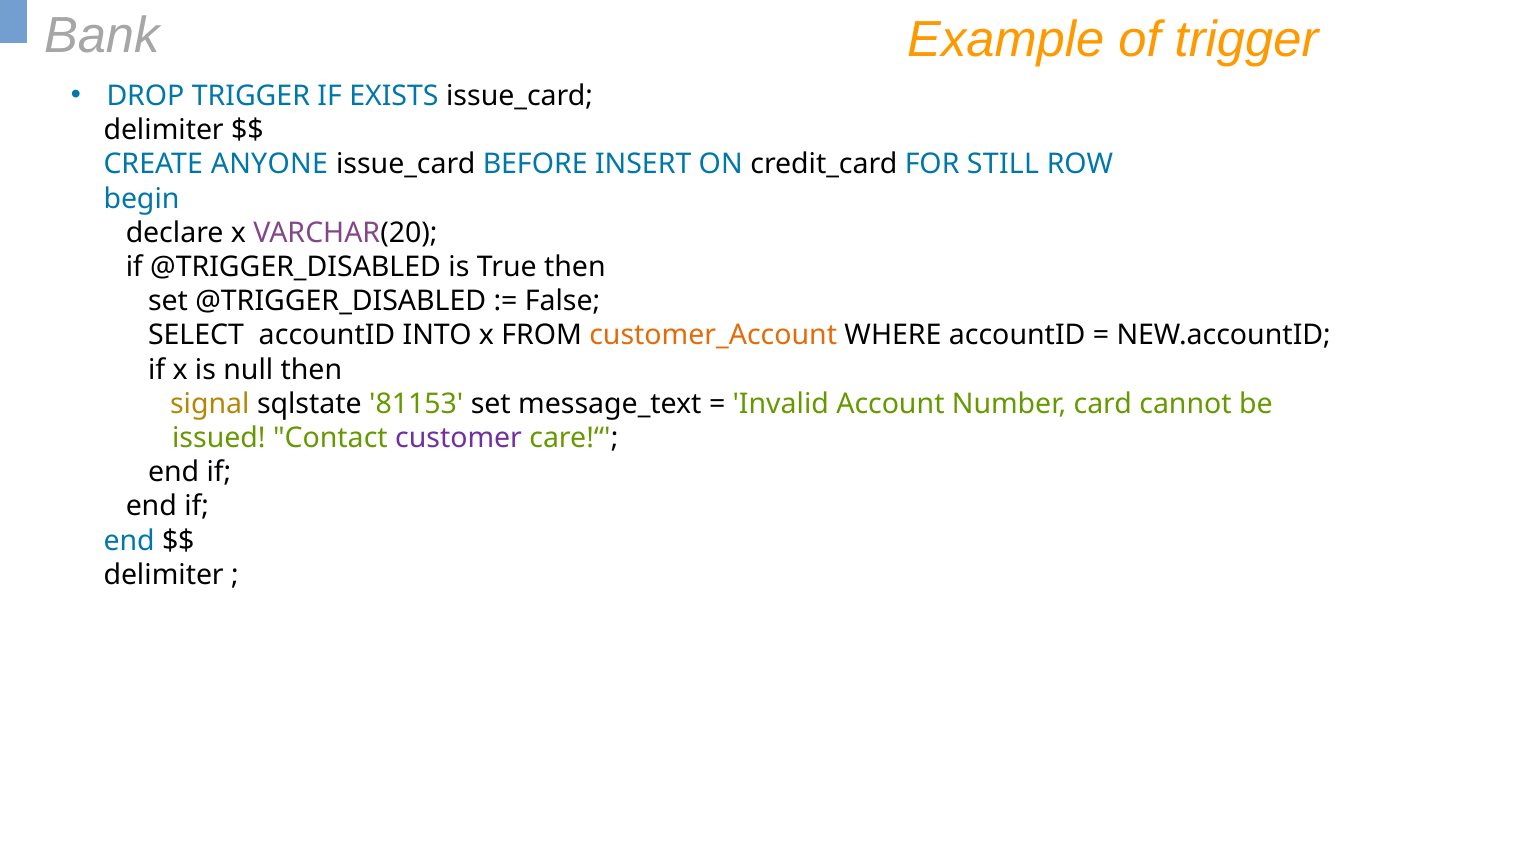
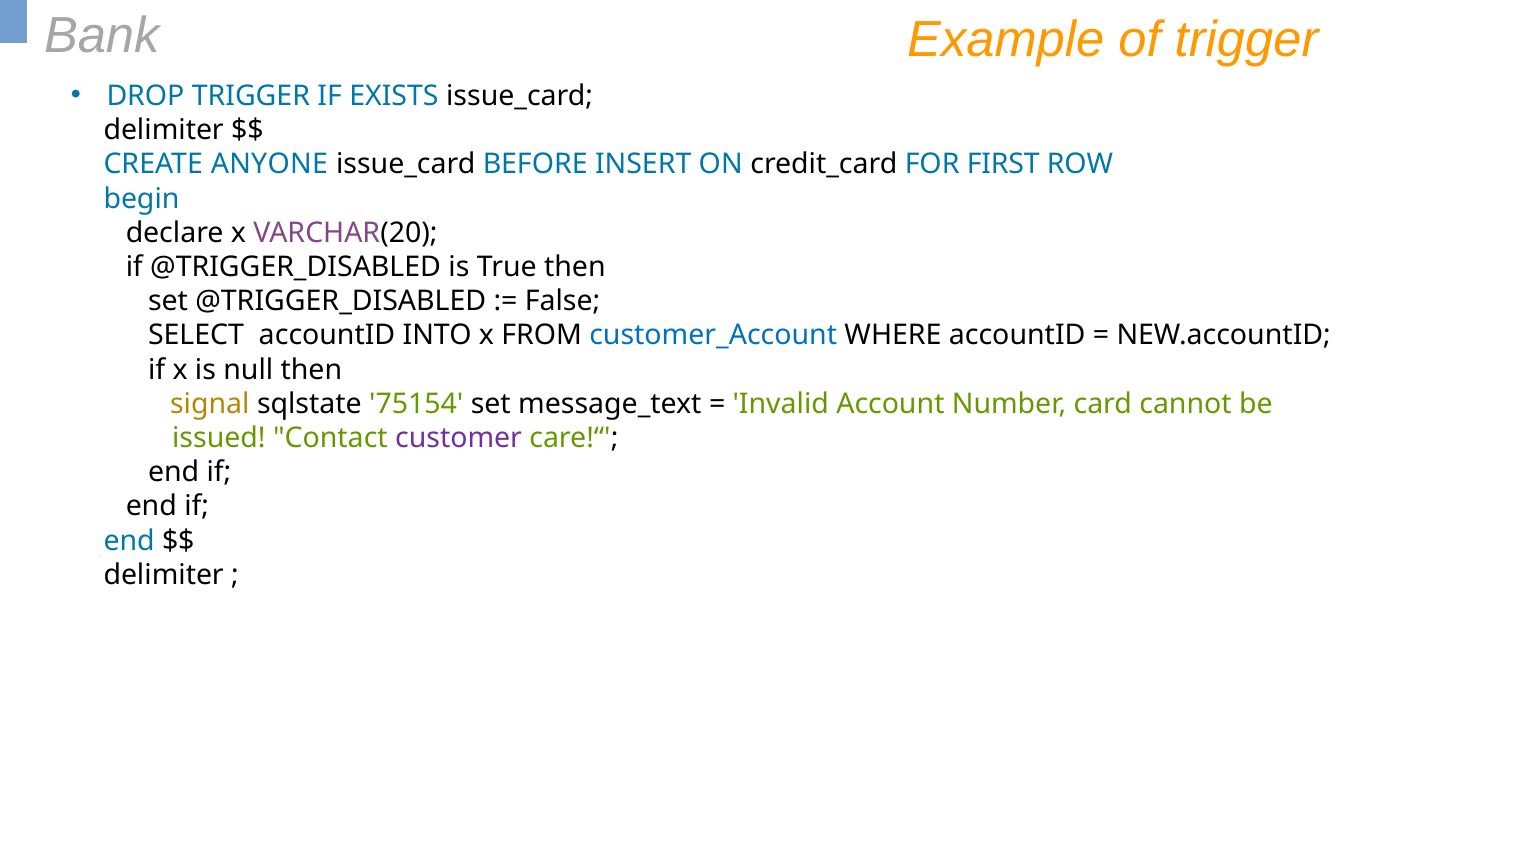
STILL: STILL -> FIRST
customer_Account colour: orange -> blue
81153: 81153 -> 75154
